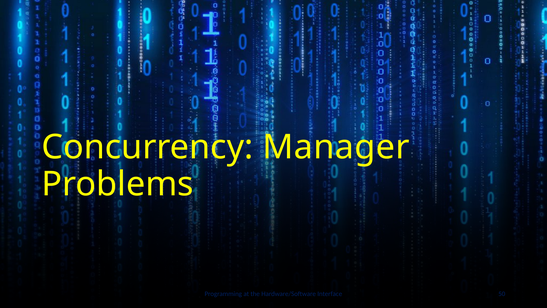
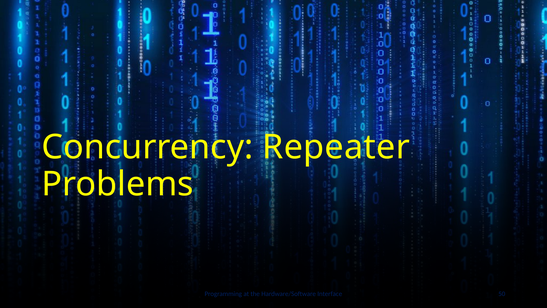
Manager: Manager -> Repeater
